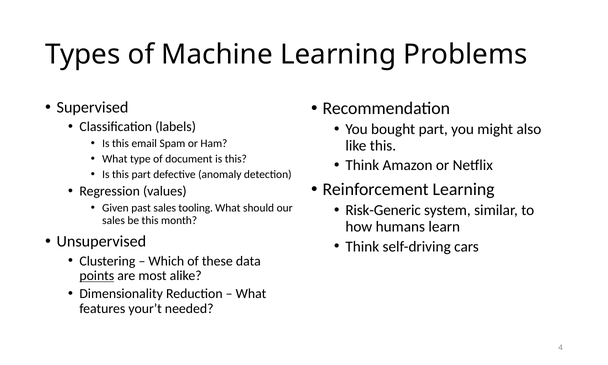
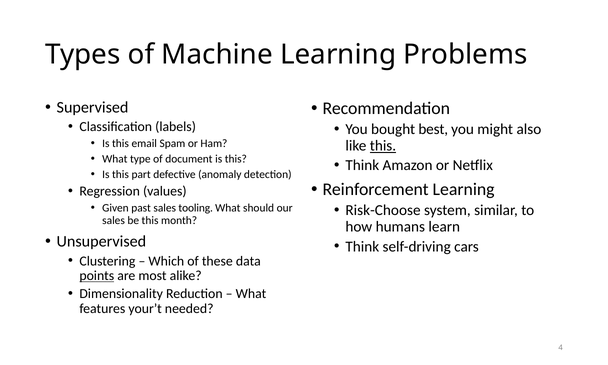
bought part: part -> best
this at (383, 146) underline: none -> present
Risk-Generic: Risk-Generic -> Risk-Choose
